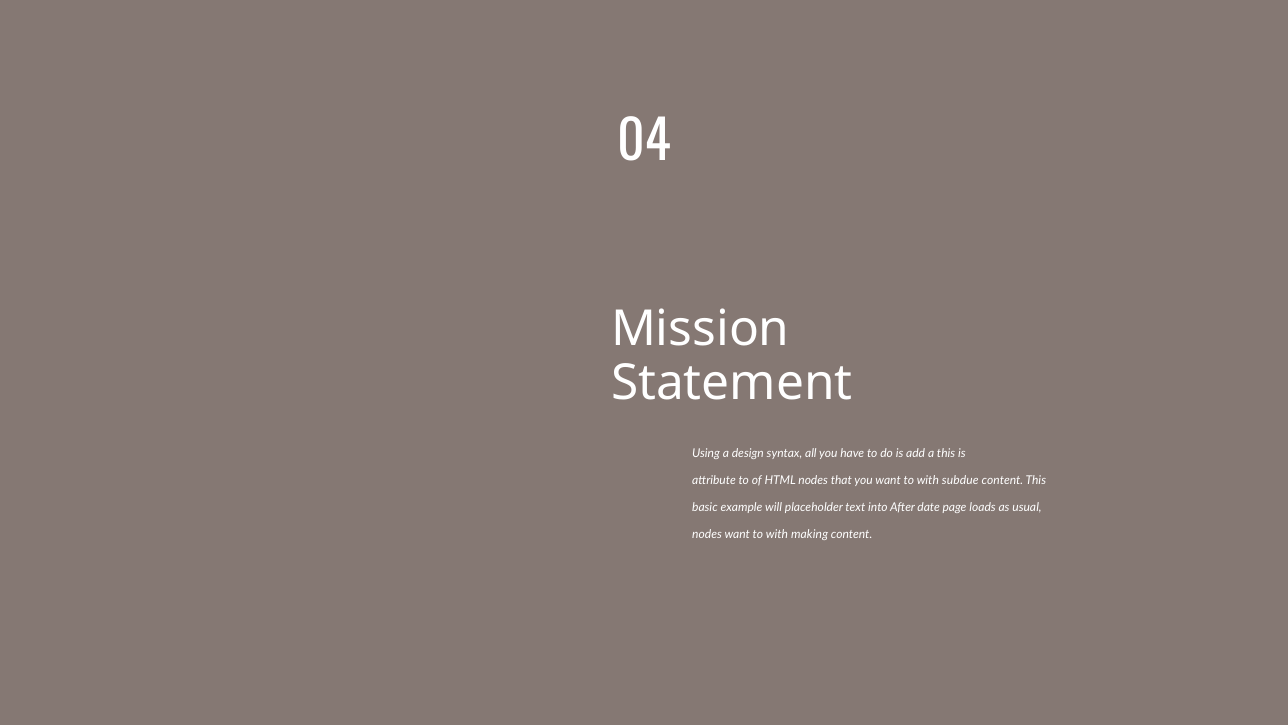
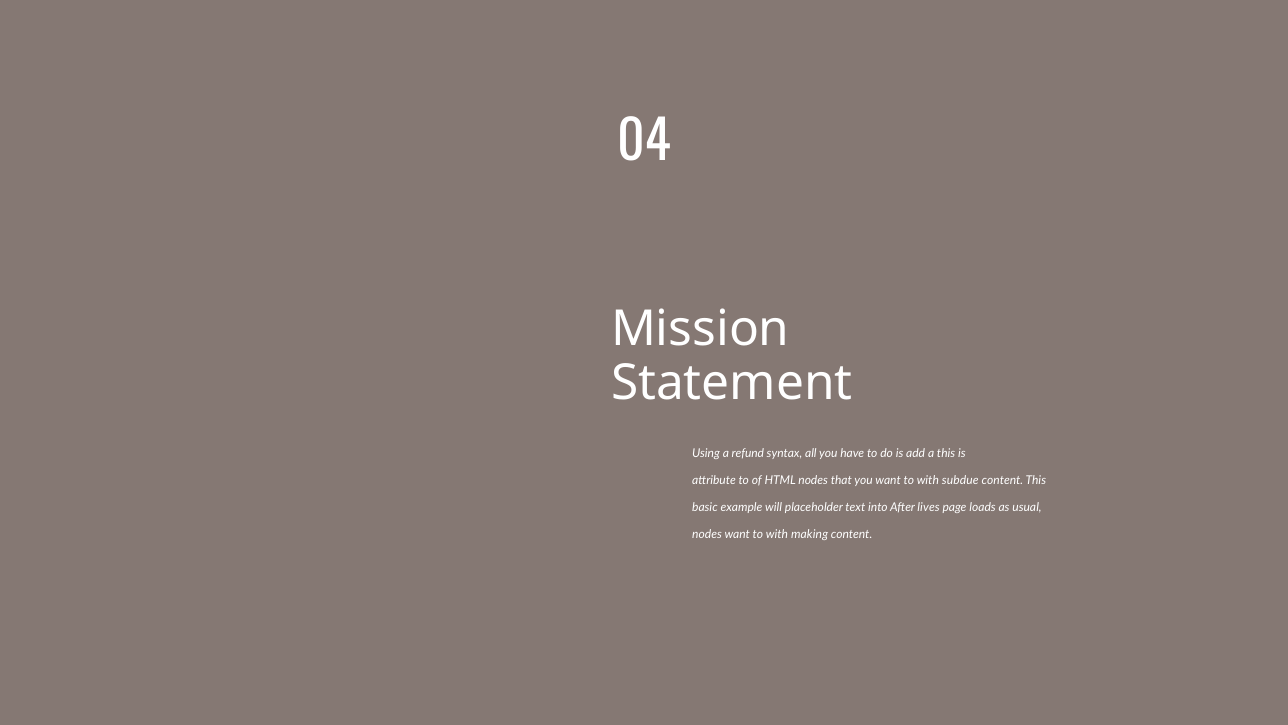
design: design -> refund
date: date -> lives
